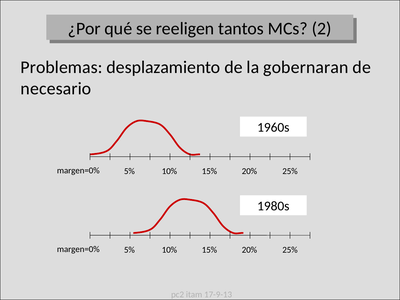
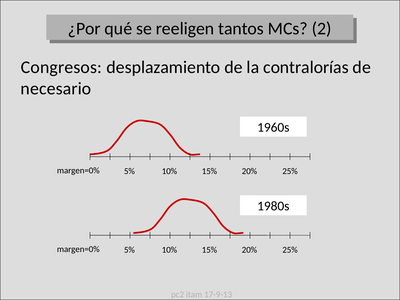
Problemas: Problemas -> Congresos
gobernaran: gobernaran -> contralorías
